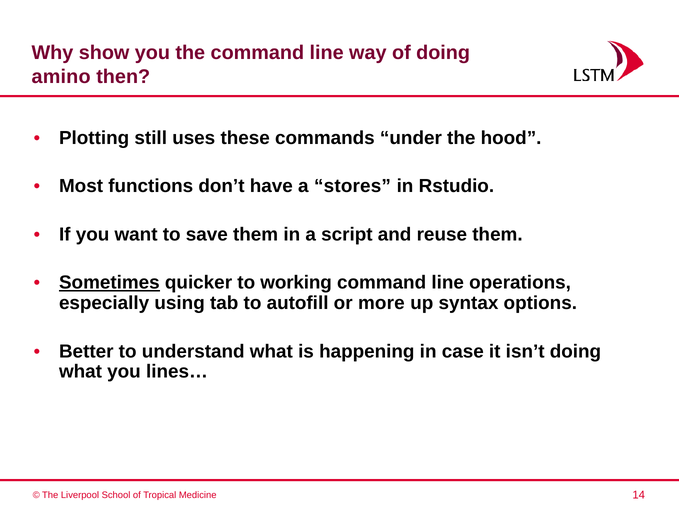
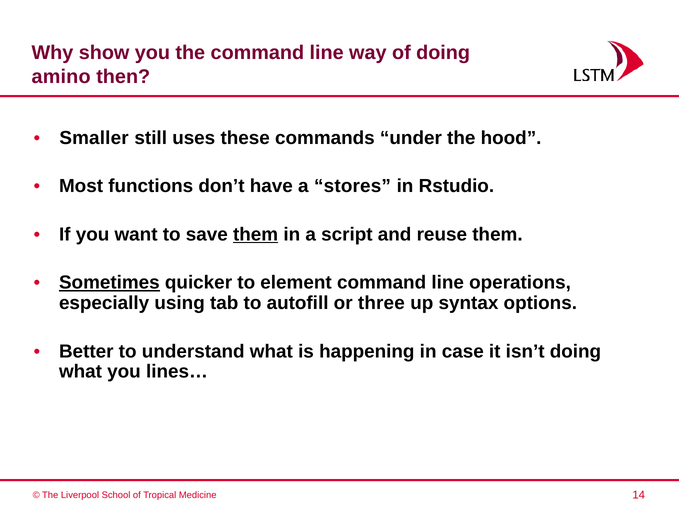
Plotting: Plotting -> Smaller
them at (256, 235) underline: none -> present
working: working -> element
more: more -> three
